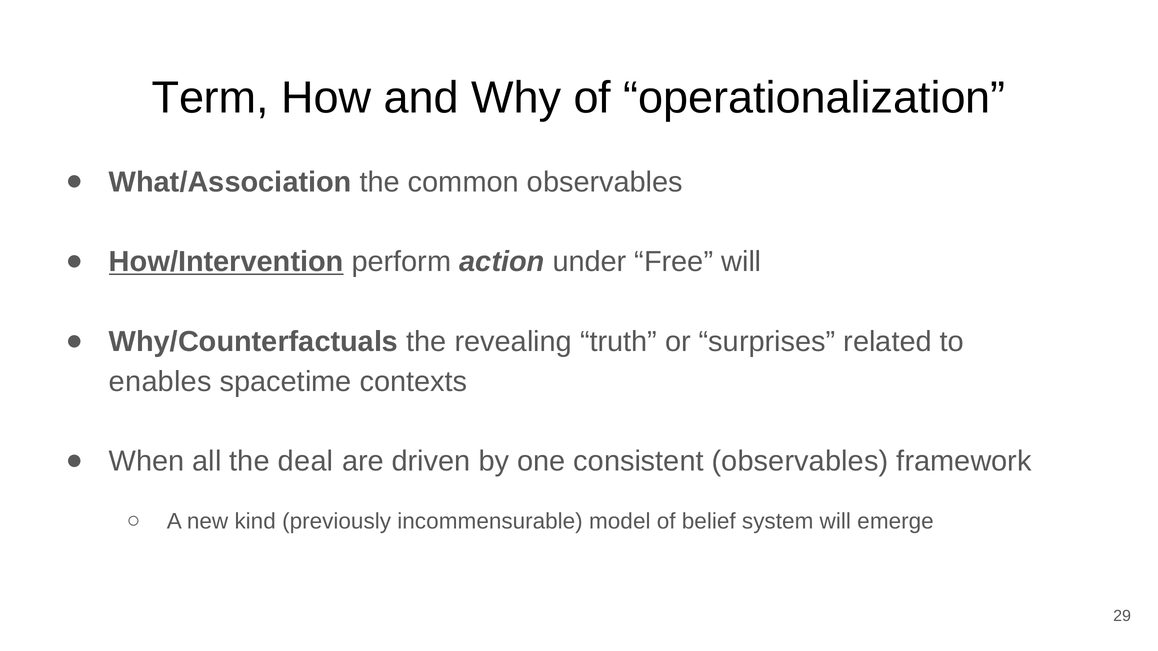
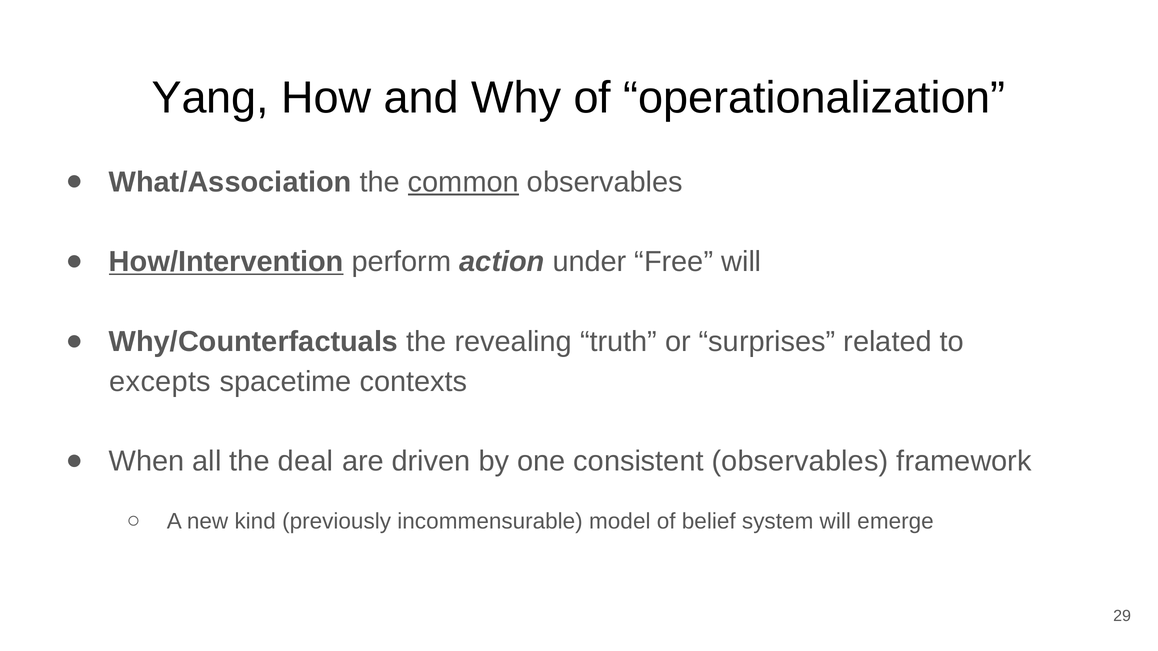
Term: Term -> Yang
common underline: none -> present
enables: enables -> excepts
